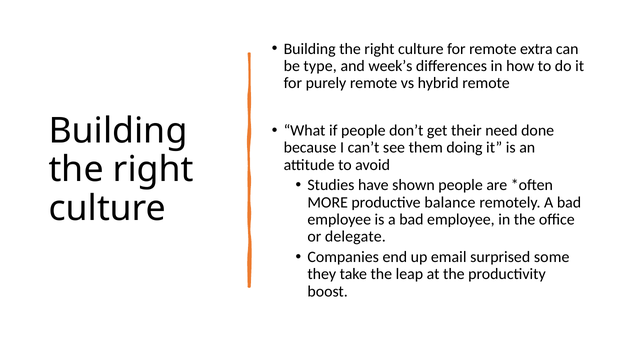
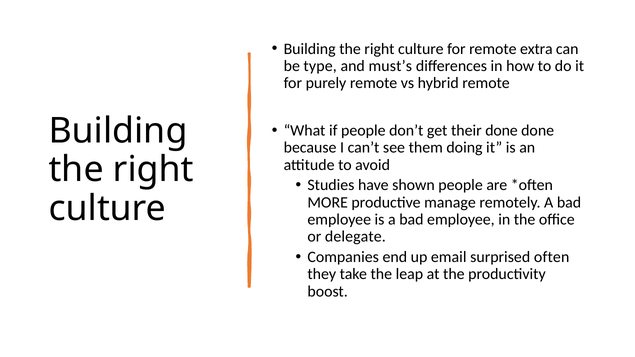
week’s: week’s -> must’s
their need: need -> done
balance: balance -> manage
some: some -> often
